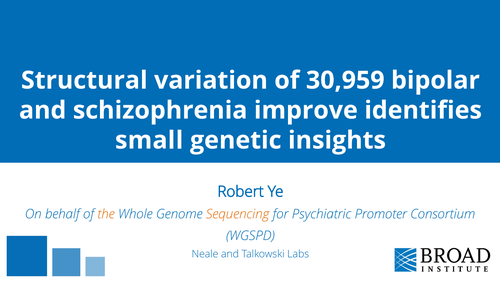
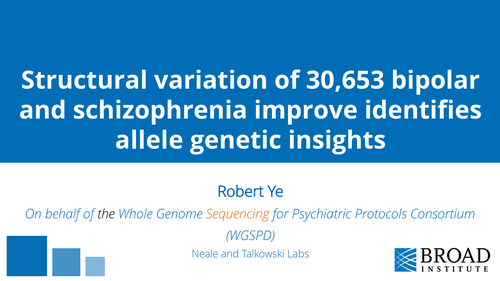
30,959: 30,959 -> 30,653
small: small -> allele
the colour: orange -> black
Promoter: Promoter -> Protocols
